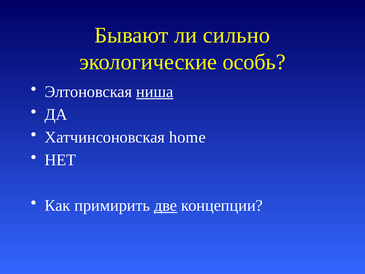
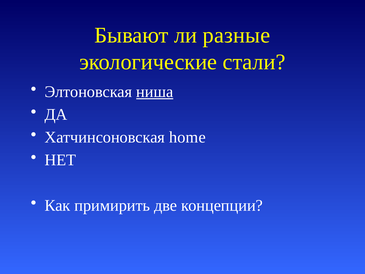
сильно: сильно -> разные
особь: особь -> стали
две underline: present -> none
